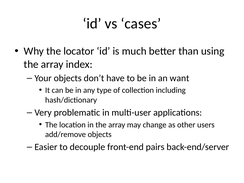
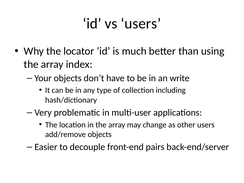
vs cases: cases -> users
want: want -> write
